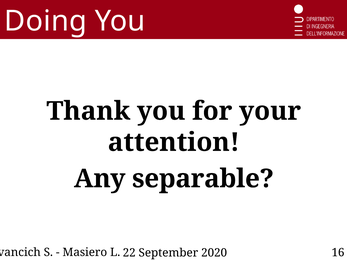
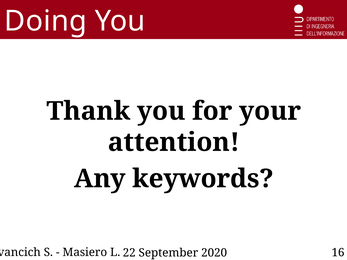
separable: separable -> keywords
